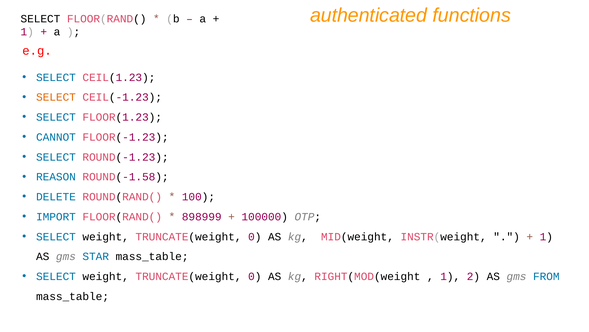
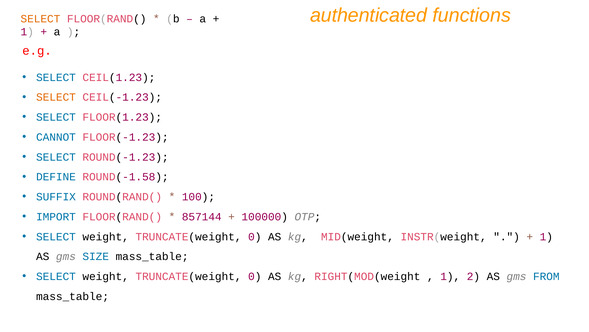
SELECT at (40, 19) colour: black -> orange
REASON: REASON -> DEFINE
DELETE: DELETE -> SUFFIX
898999: 898999 -> 857144
STAR: STAR -> SIZE
